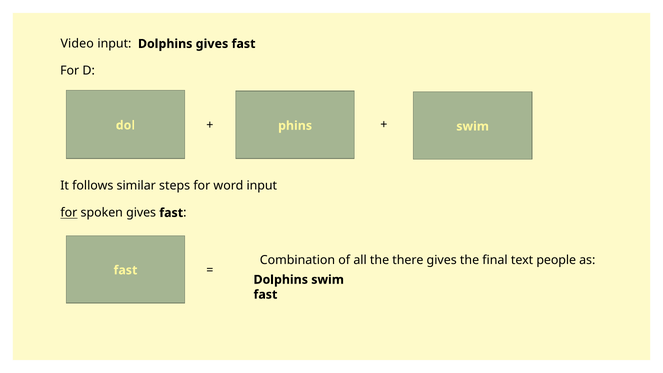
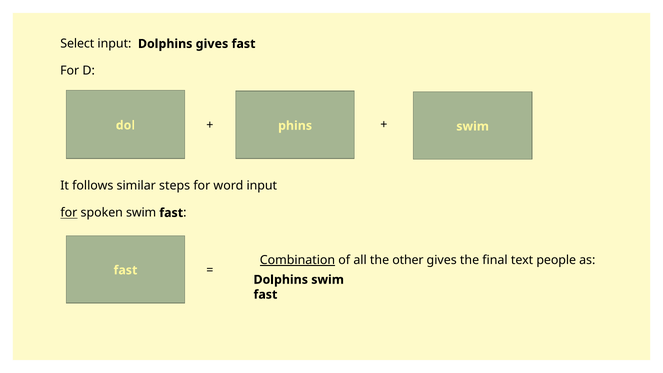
Video at (77, 44): Video -> Select
spoken gives: gives -> swim
Combination underline: none -> present
the there: there -> other
